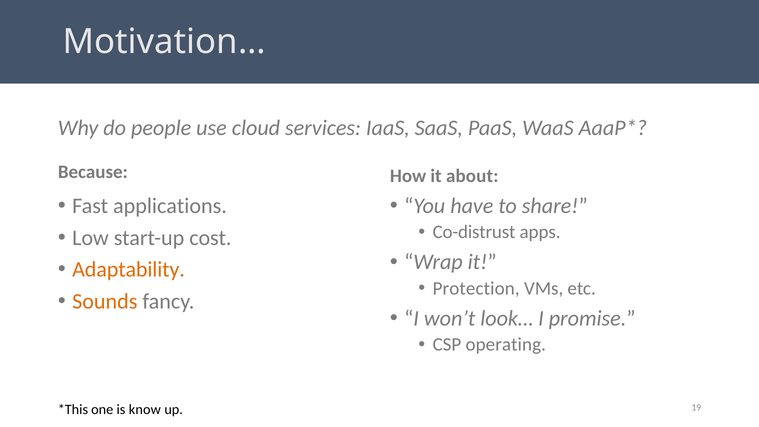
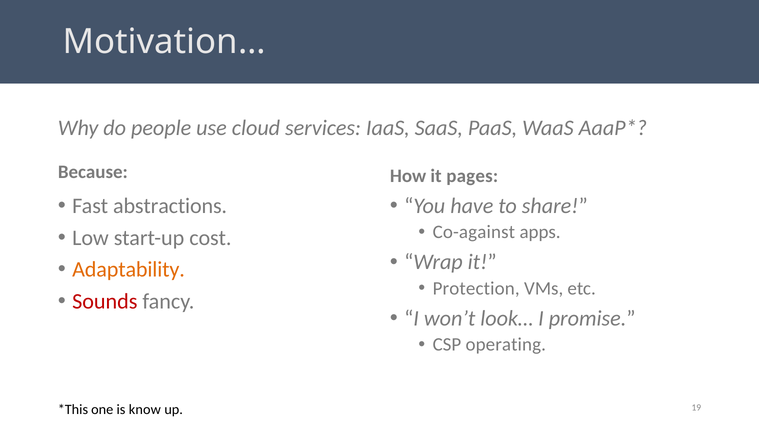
about: about -> pages
applications: applications -> abstractions
Co-distrust: Co-distrust -> Co-against
Sounds colour: orange -> red
